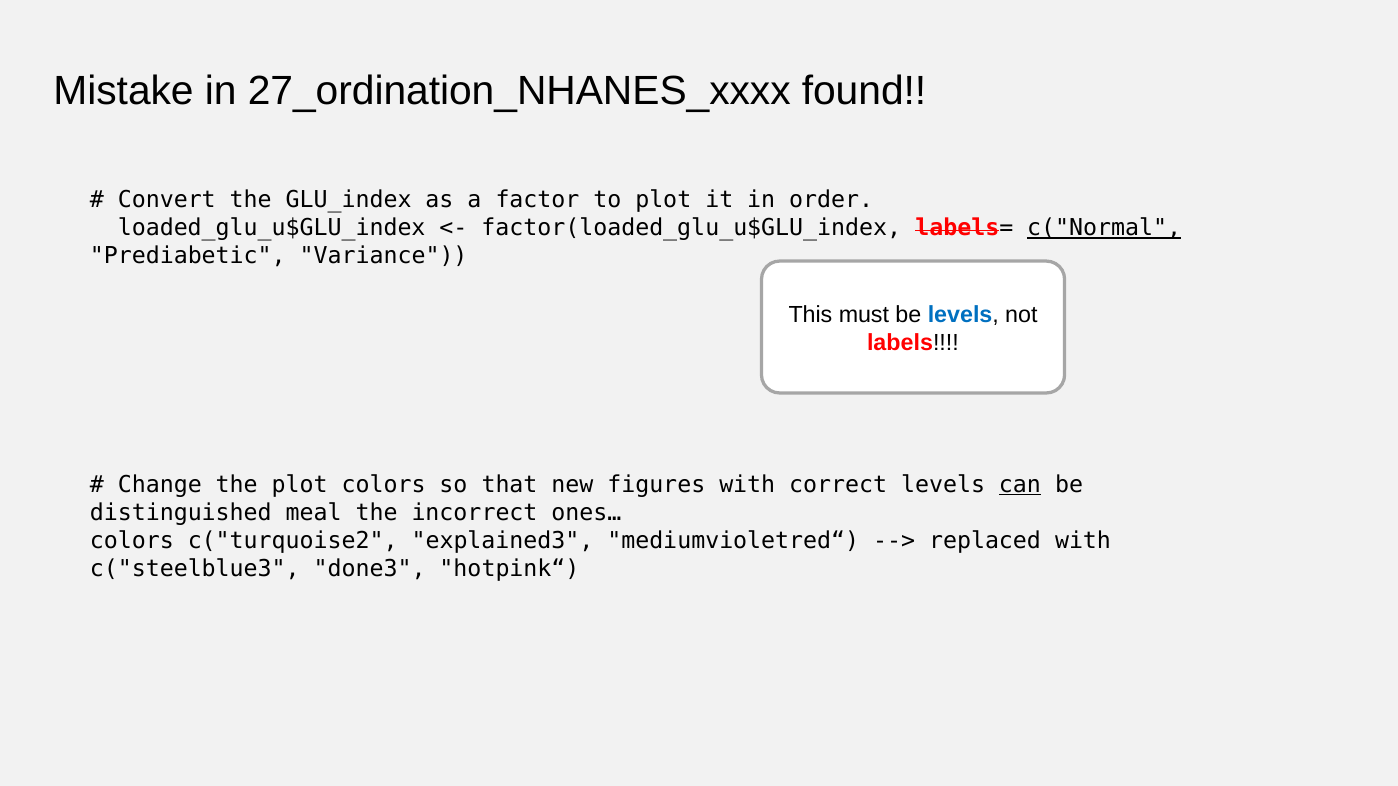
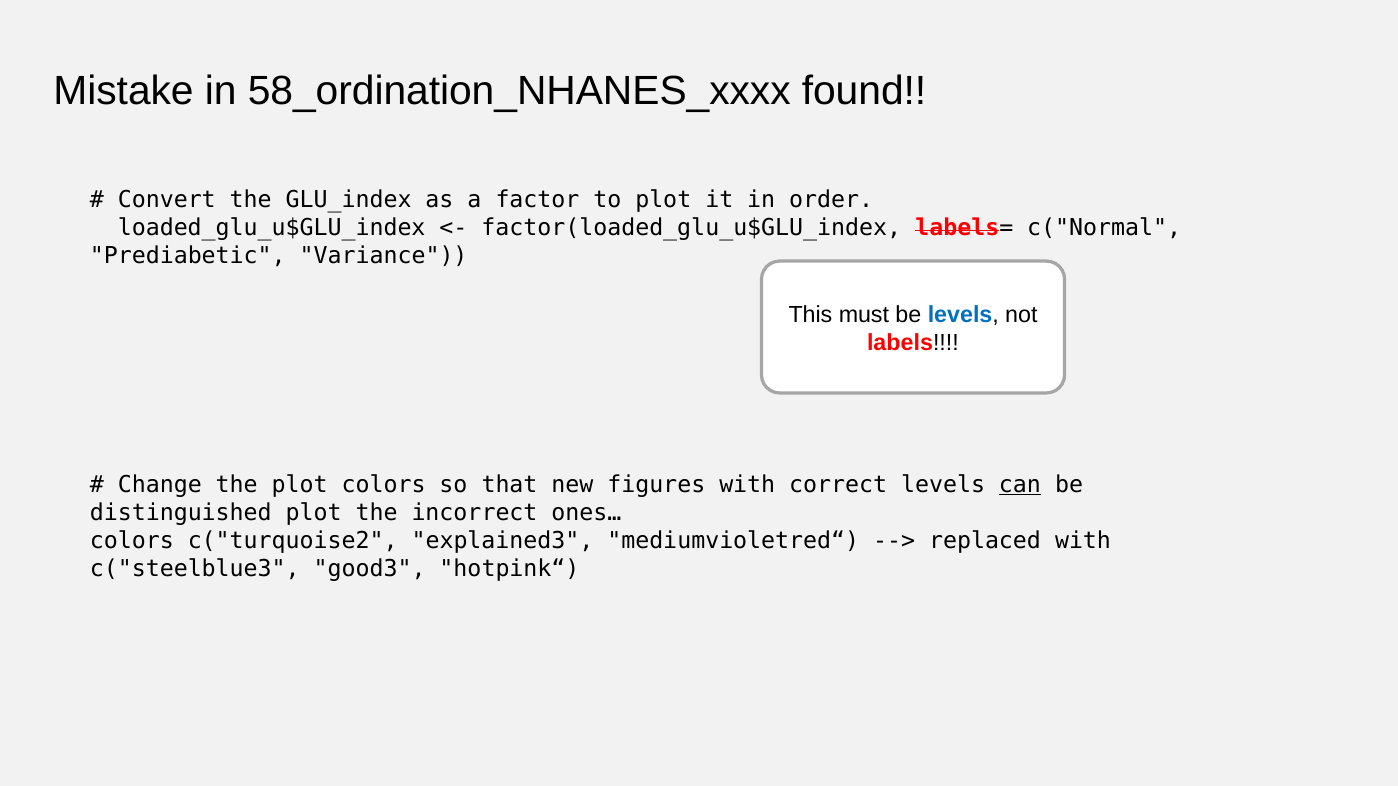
27_ordination_NHANES_xxxx: 27_ordination_NHANES_xxxx -> 58_ordination_NHANES_xxxx
c("Normal underline: present -> none
distinguished meal: meal -> plot
done3: done3 -> good3
